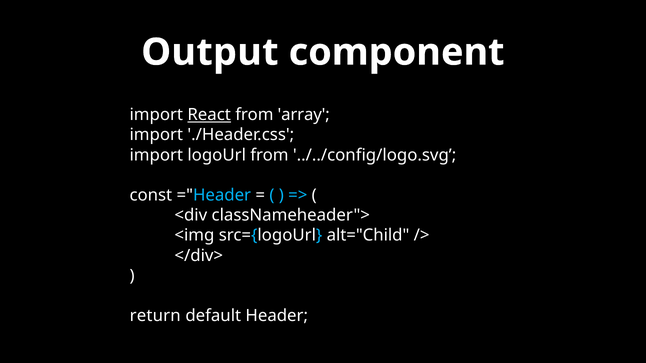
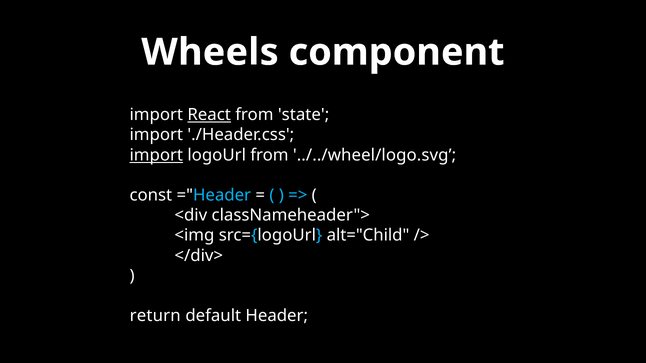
Output: Output -> Wheels
array: array -> state
import at (156, 155) underline: none -> present
../../config/logo.svg: ../../config/logo.svg -> ../../wheel/logo.svg
